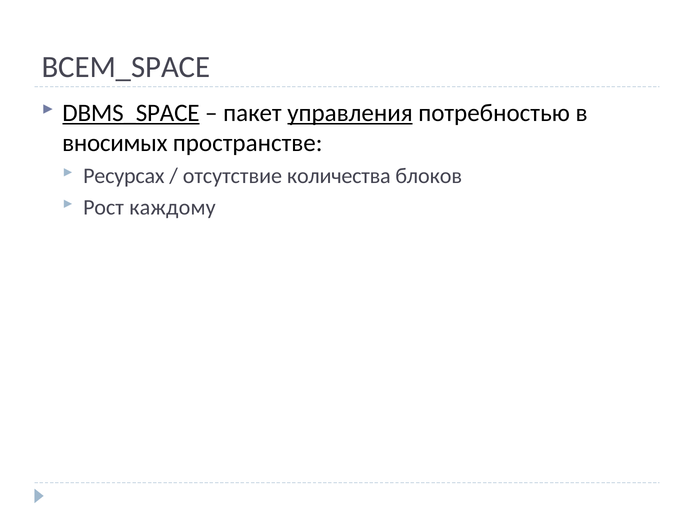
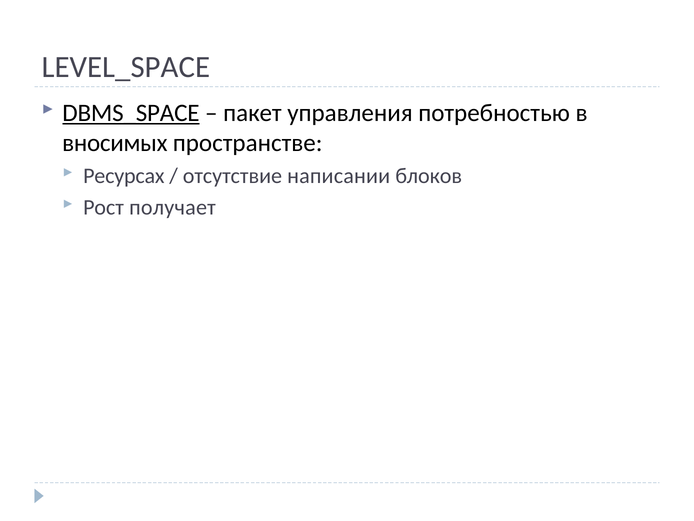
ВСЕМ_SPACE: ВСЕМ_SPACE -> LEVEL_SPACE
управления underline: present -> none
количества: количества -> написании
каждому: каждому -> получает
